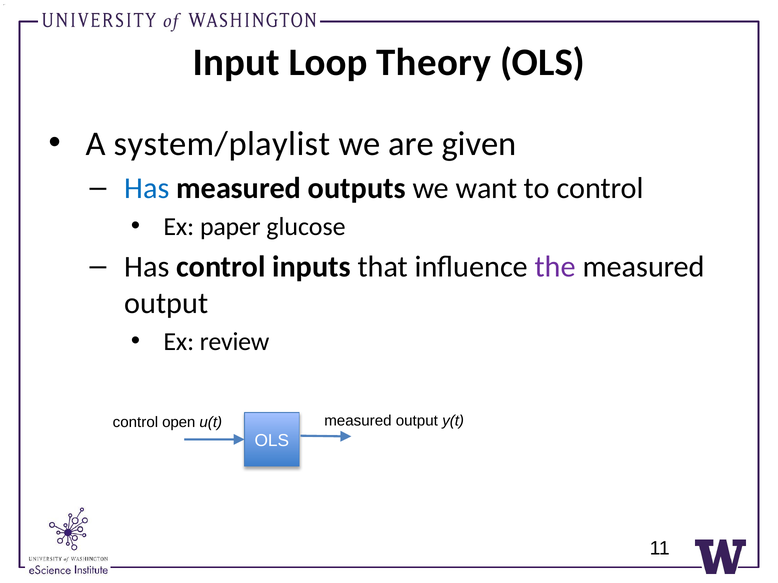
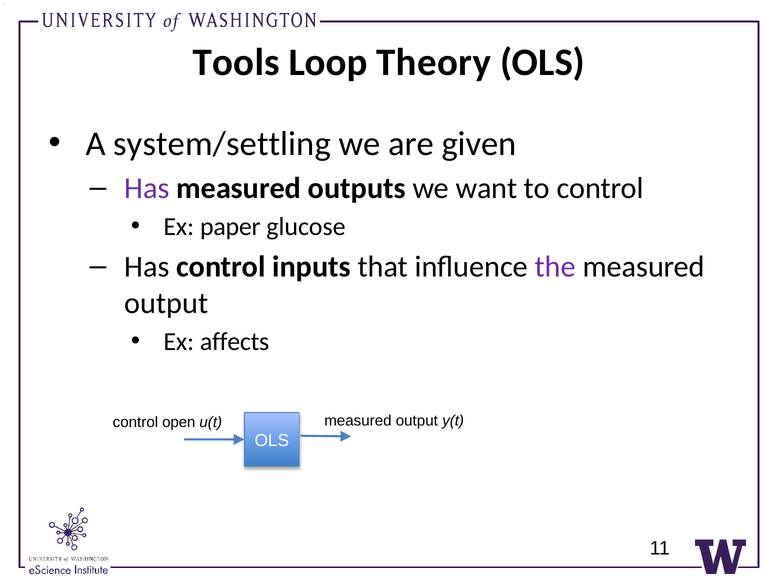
Input: Input -> Tools
system/playlist: system/playlist -> system/settling
Has at (147, 188) colour: blue -> purple
review: review -> affects
